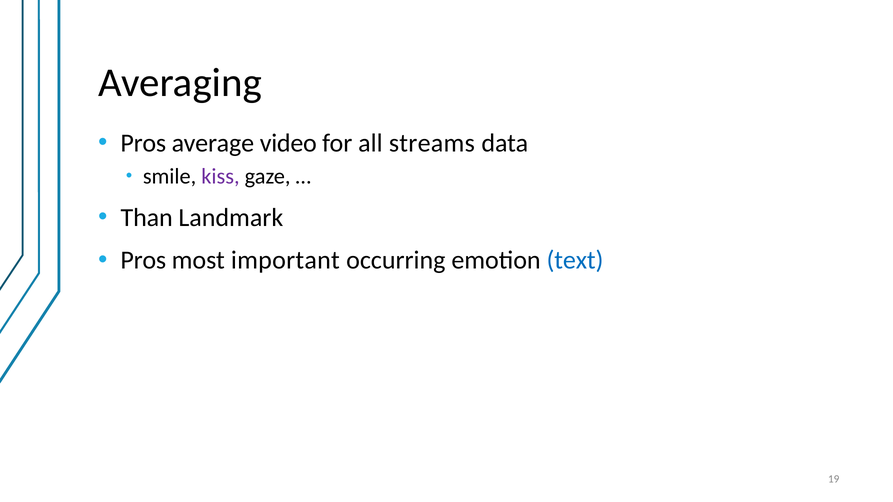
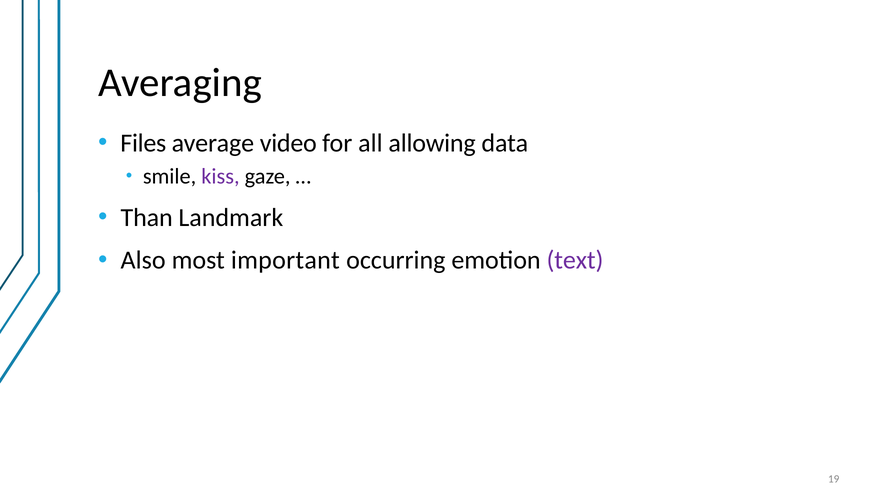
Pros at (143, 143): Pros -> Files
streams: streams -> allowing
Pros at (143, 261): Pros -> Also
text colour: blue -> purple
